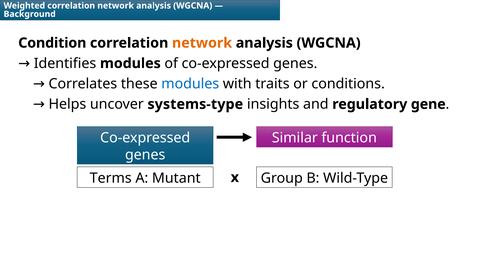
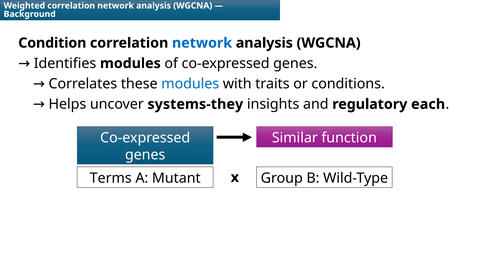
network at (202, 43) colour: orange -> blue
systems-type: systems-type -> systems-they
gene: gene -> each
